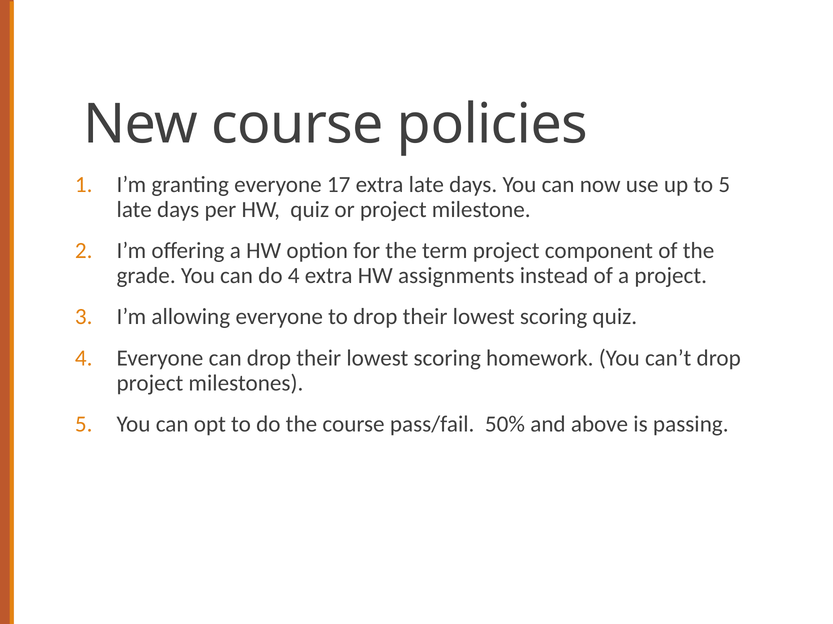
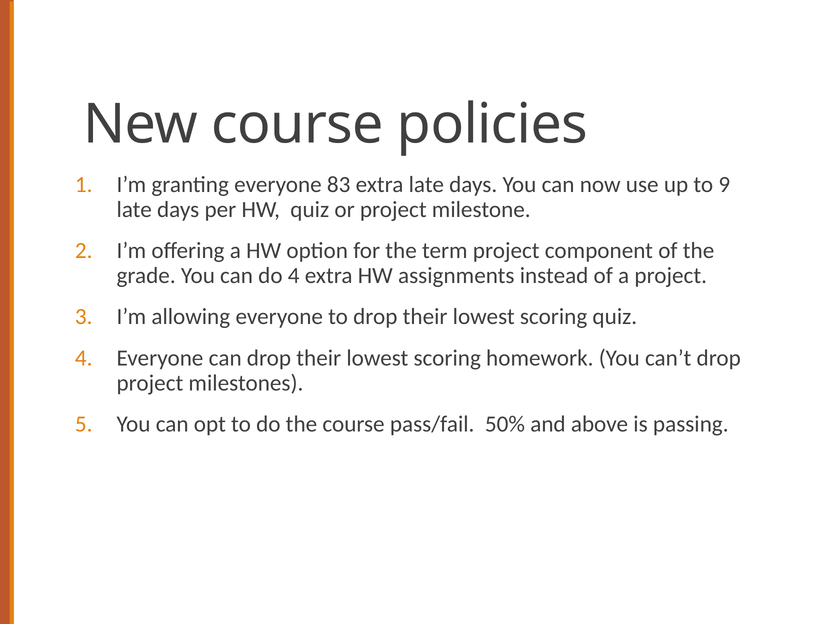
17: 17 -> 83
to 5: 5 -> 9
